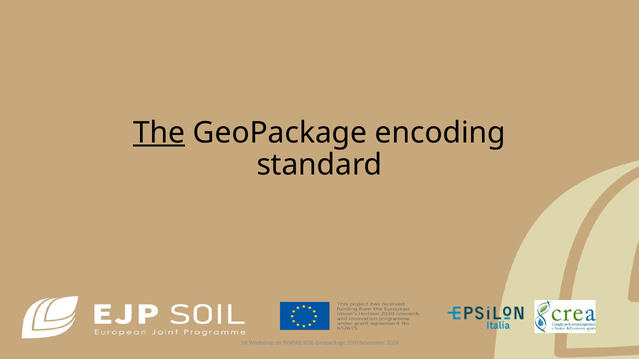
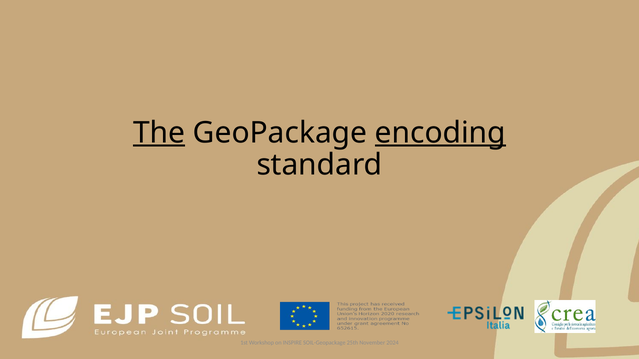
encoding underline: none -> present
